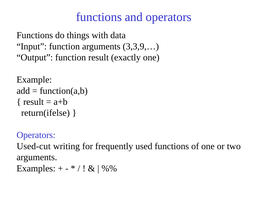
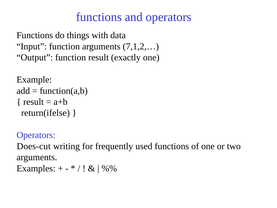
3,3,9,…: 3,3,9,… -> 7,1,2,…
Used-cut: Used-cut -> Does-cut
